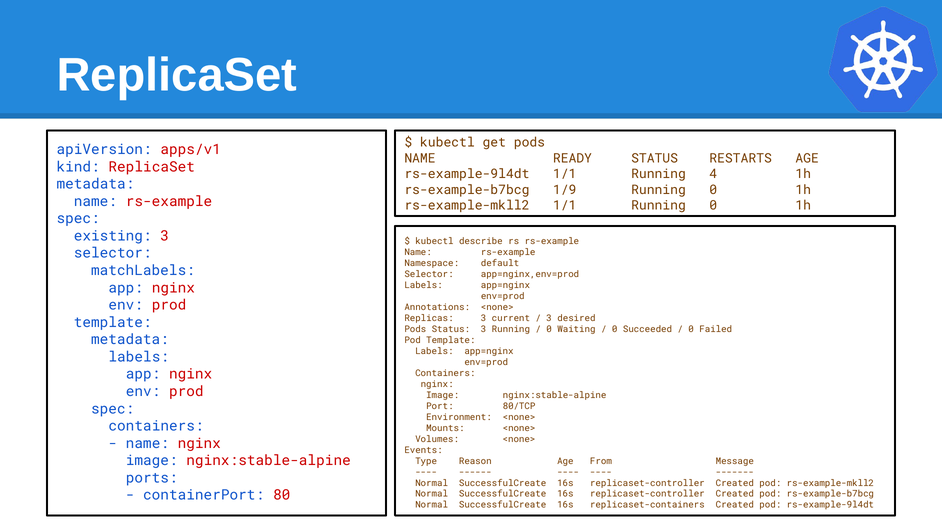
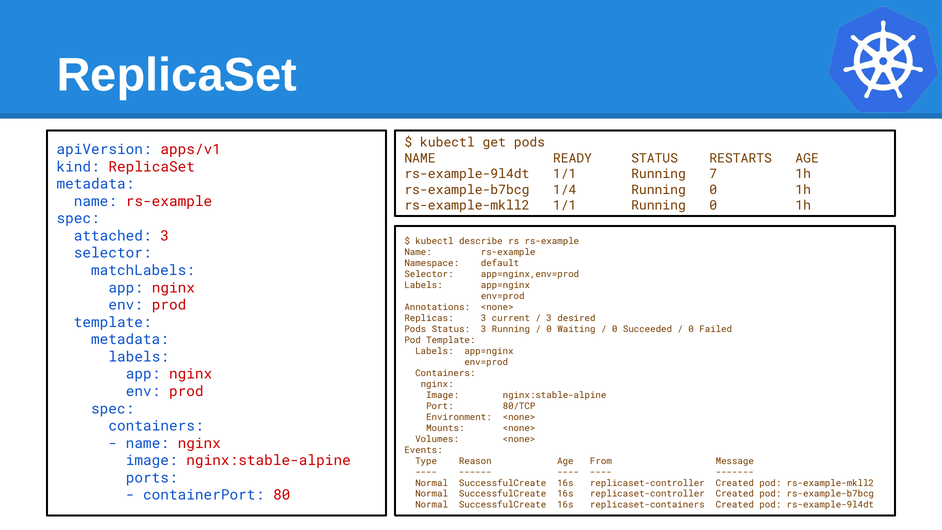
4: 4 -> 7
1/9: 1/9 -> 1/4
existing: existing -> attached
